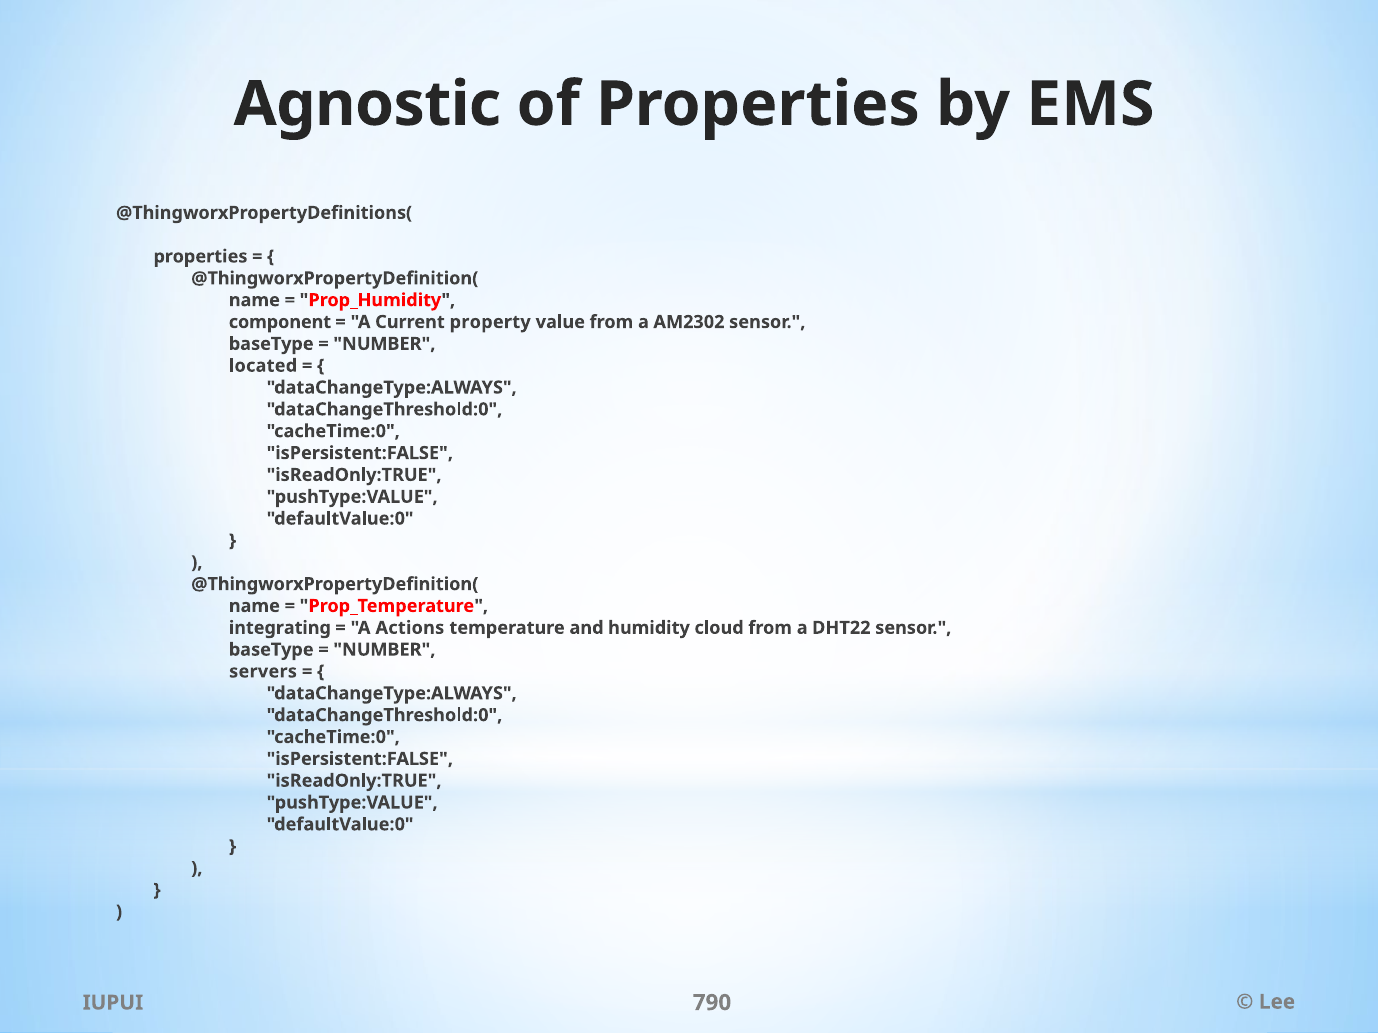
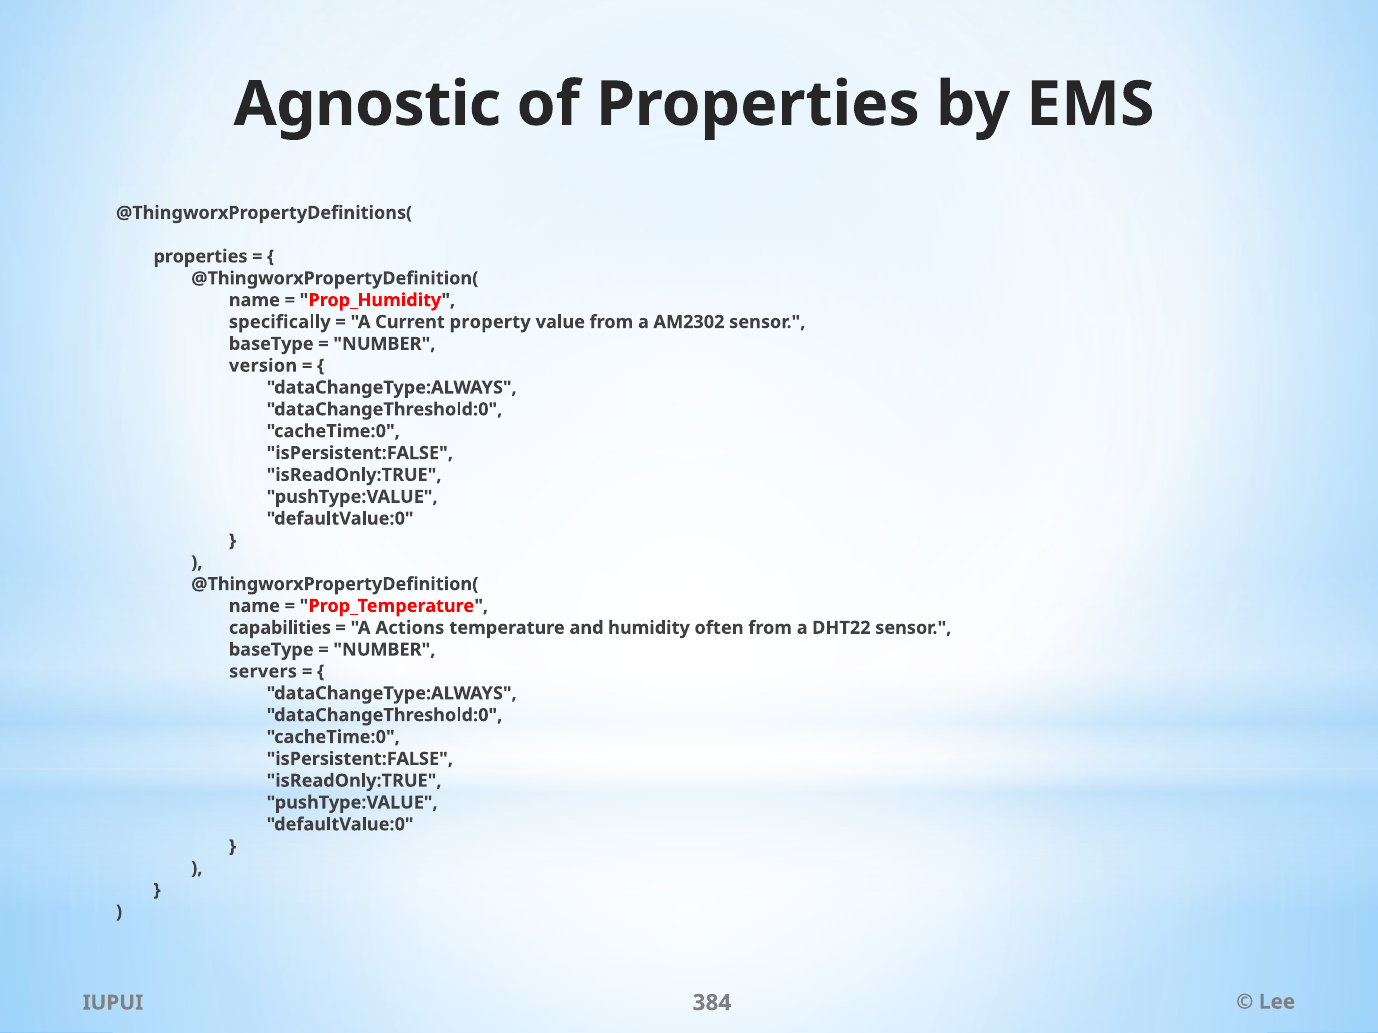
component: component -> specifically
located: located -> version
integrating: integrating -> capabilities
cloud: cloud -> often
790: 790 -> 384
